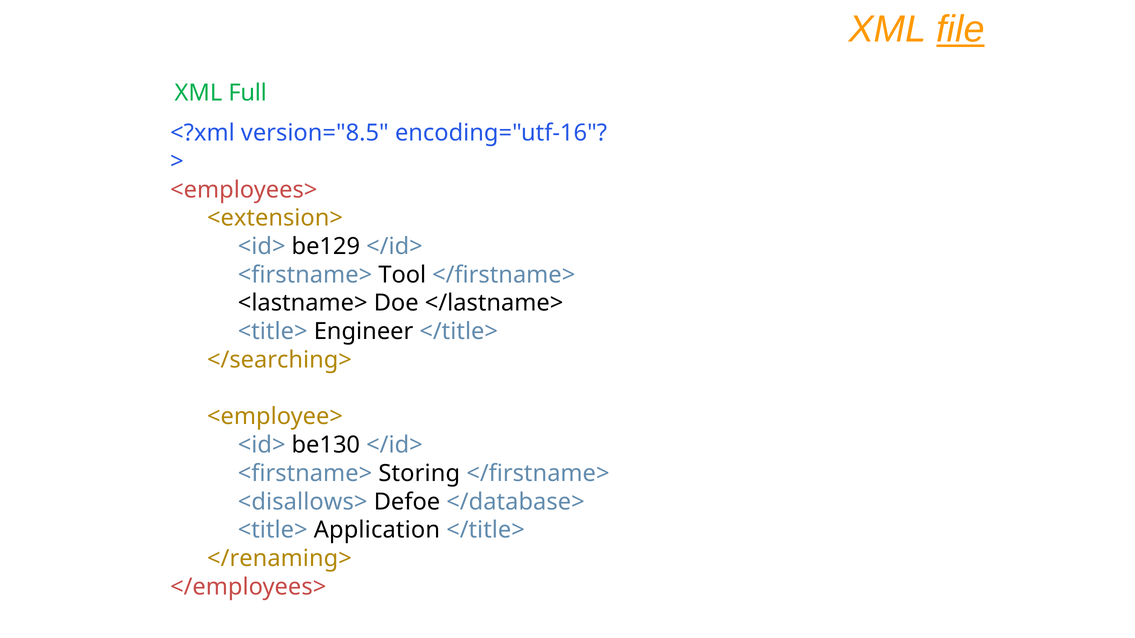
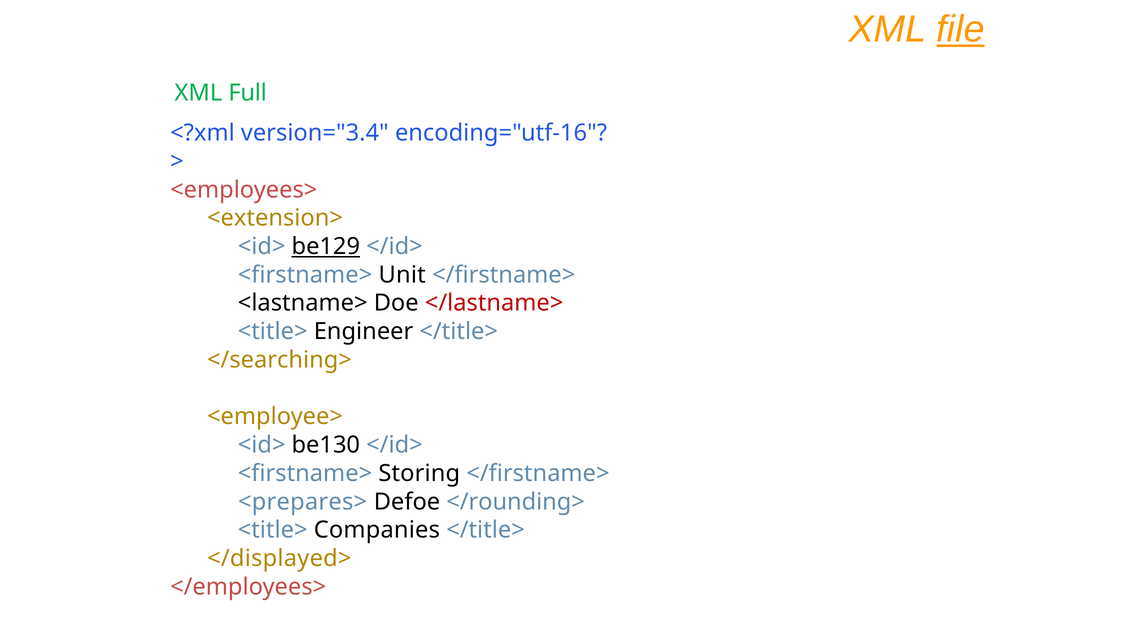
version="8.5: version="8.5 -> version="3.4
be129 underline: none -> present
Tool: Tool -> Unit
</lastname> colour: black -> red
<disallows>: <disallows> -> <prepares>
</database>: </database> -> </rounding>
Application: Application -> Companies
</renaming>: </renaming> -> </displayed>
